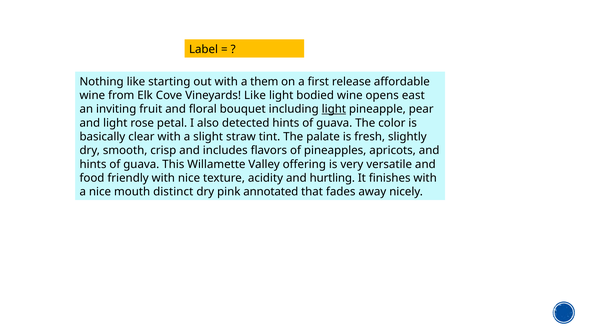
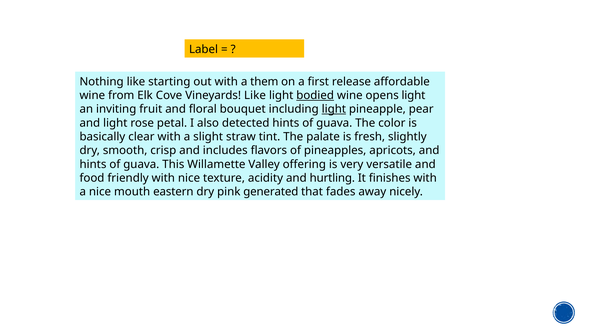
bodied underline: none -> present
opens east: east -> light
distinct: distinct -> eastern
annotated: annotated -> generated
